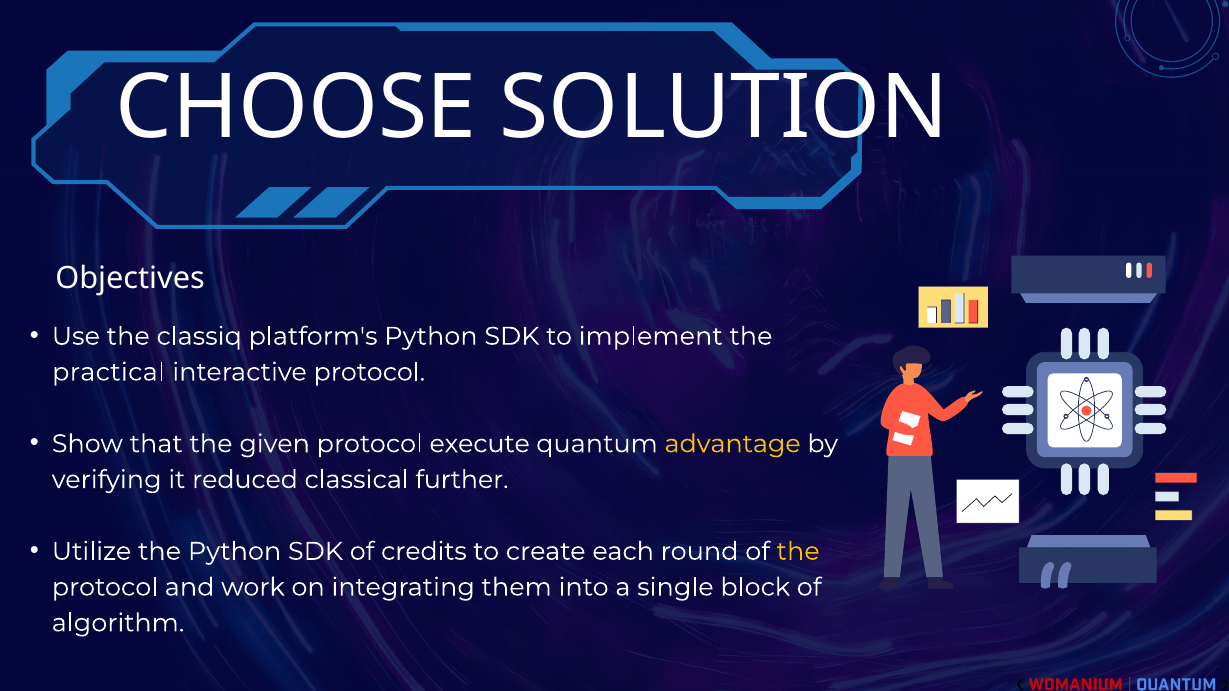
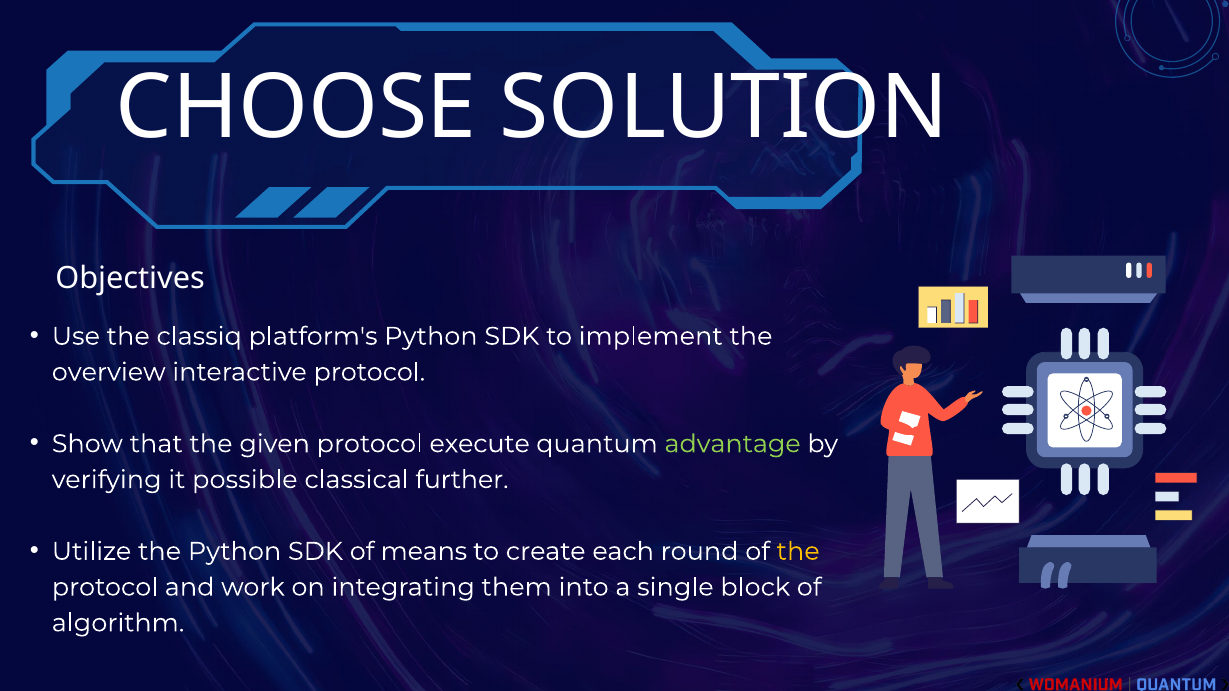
practical: practical -> overview
advantage colour: yellow -> light green
reduced: reduced -> possible
credits: credits -> means
